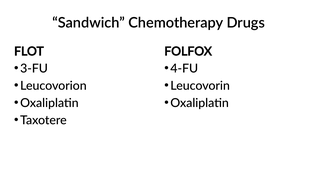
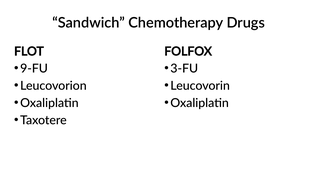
3-FU: 3-FU -> 9-FU
4-FU: 4-FU -> 3-FU
